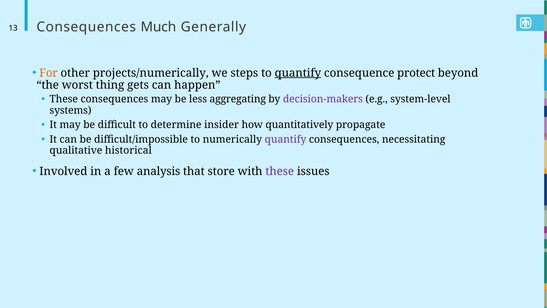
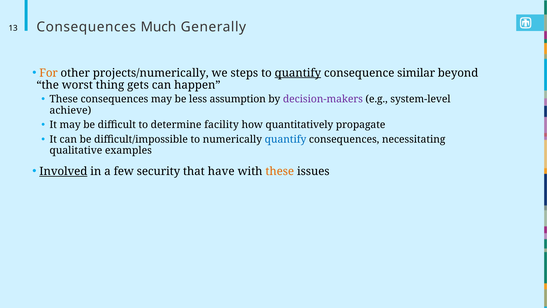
protect: protect -> similar
aggregating: aggregating -> assumption
systems: systems -> achieve
insider: insider -> facility
quantify at (286, 139) colour: purple -> blue
historical: historical -> examples
Involved underline: none -> present
analysis: analysis -> security
store: store -> have
these at (280, 171) colour: purple -> orange
